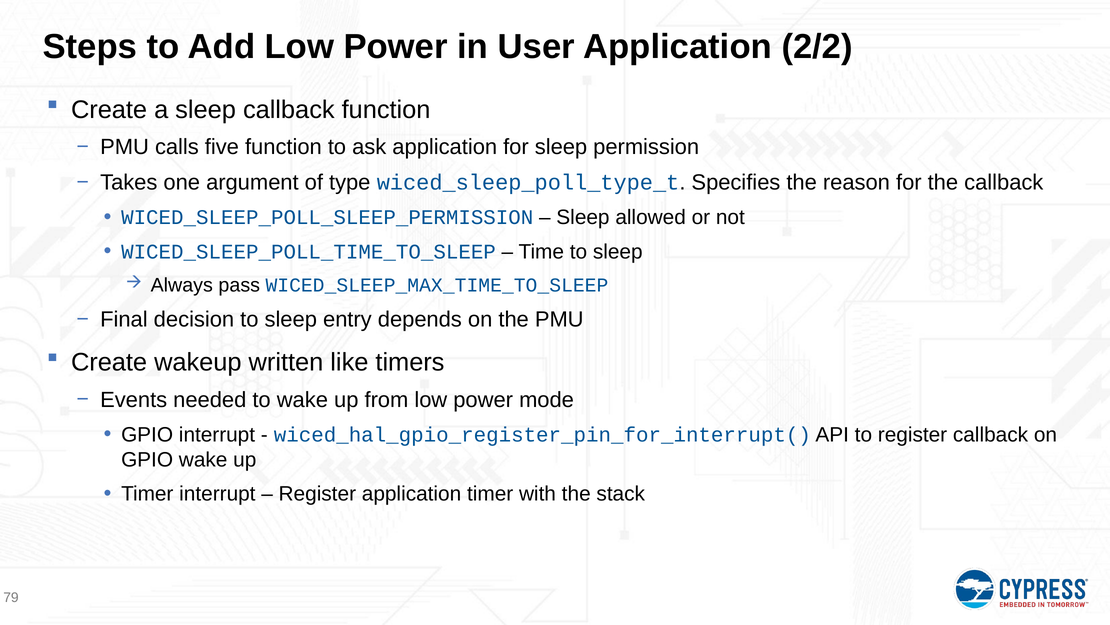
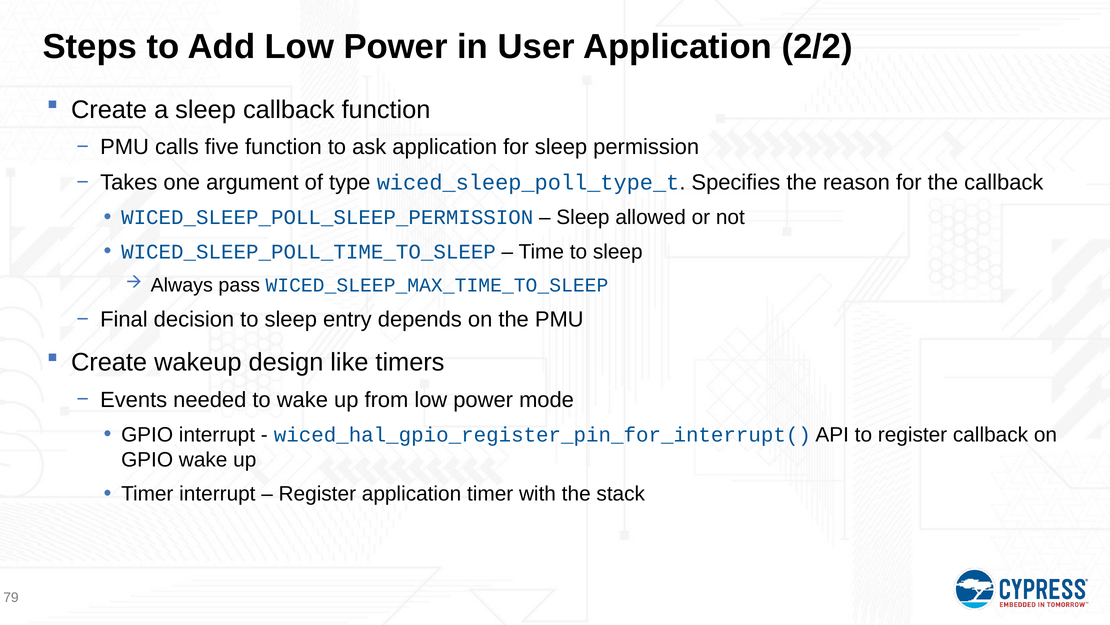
written: written -> design
